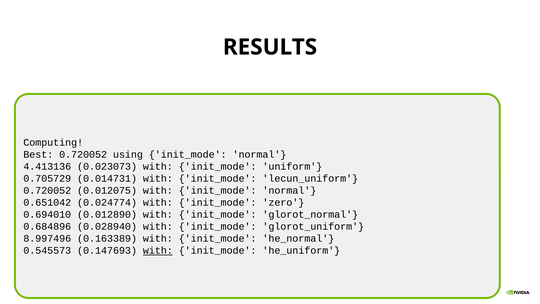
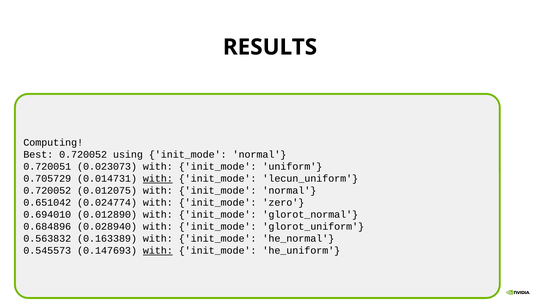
4.413136: 4.413136 -> 0.720051
with at (158, 178) underline: none -> present
8.997496: 8.997496 -> 0.563832
